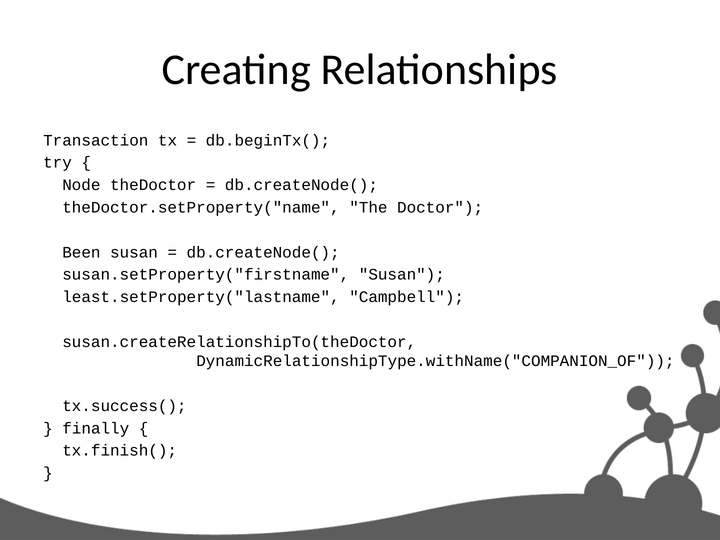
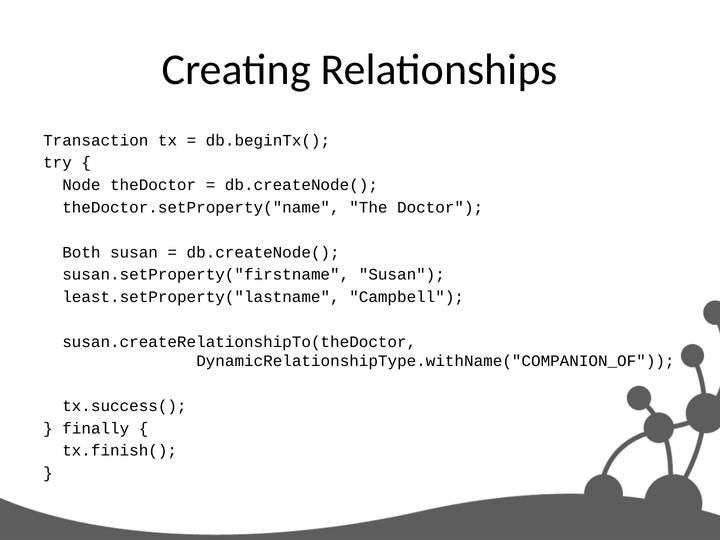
Been: Been -> Both
